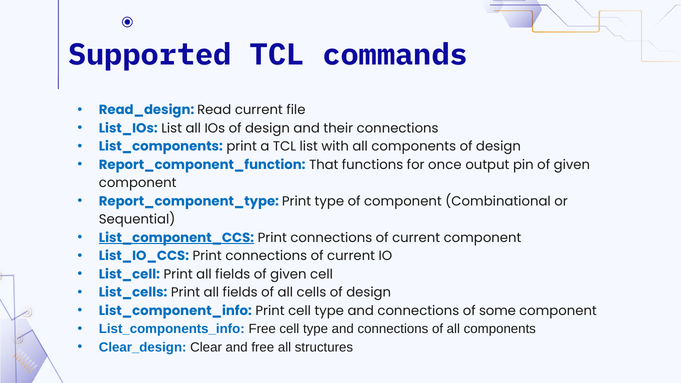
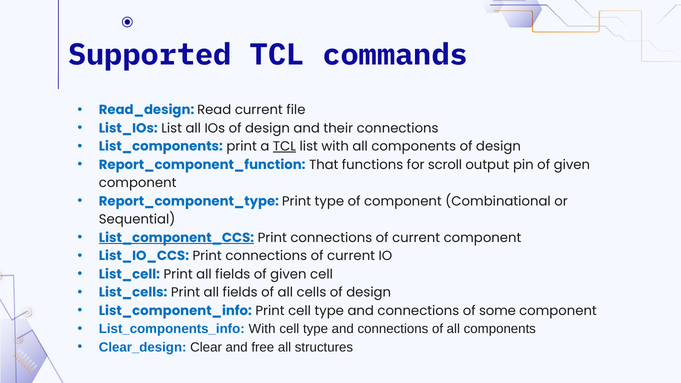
TCL at (285, 146) underline: none -> present
once: once -> scroll
List_components_info Free: Free -> With
